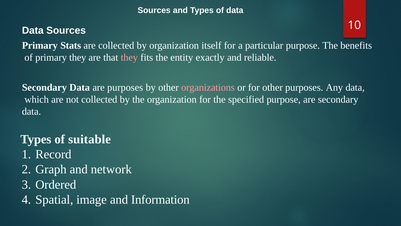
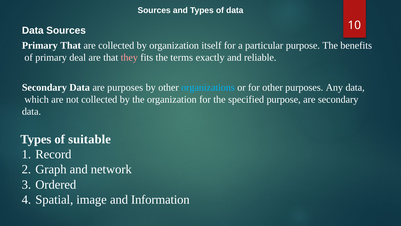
Primary Stats: Stats -> That
primary they: they -> deal
entity: entity -> terms
organizations colour: pink -> light blue
